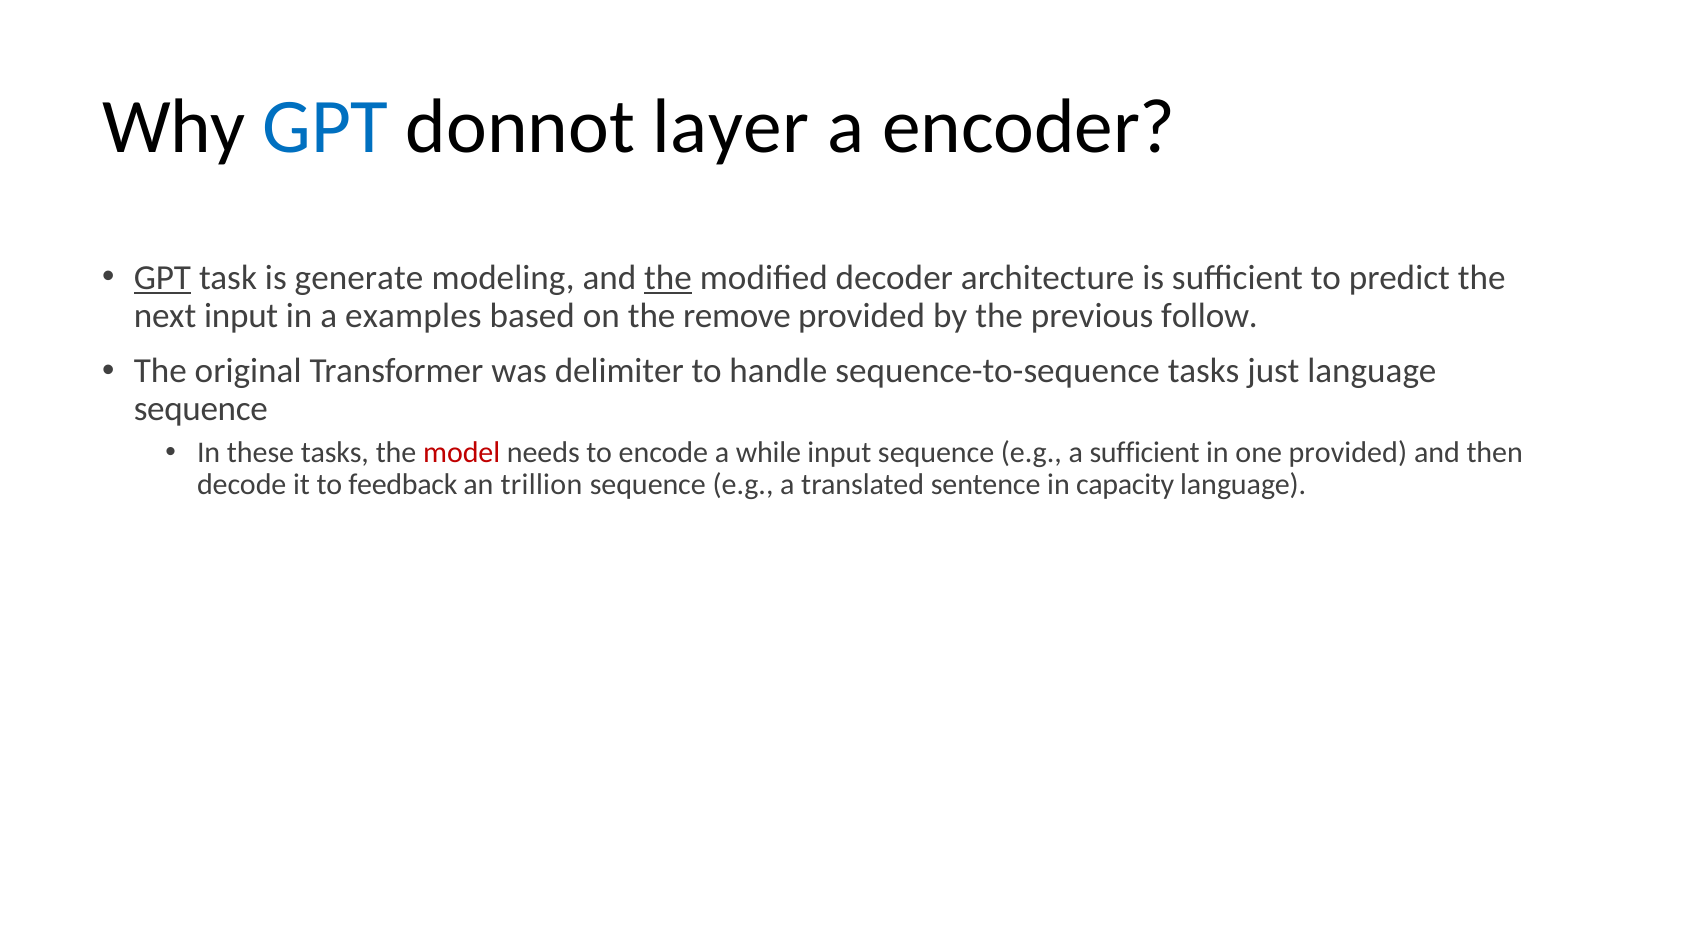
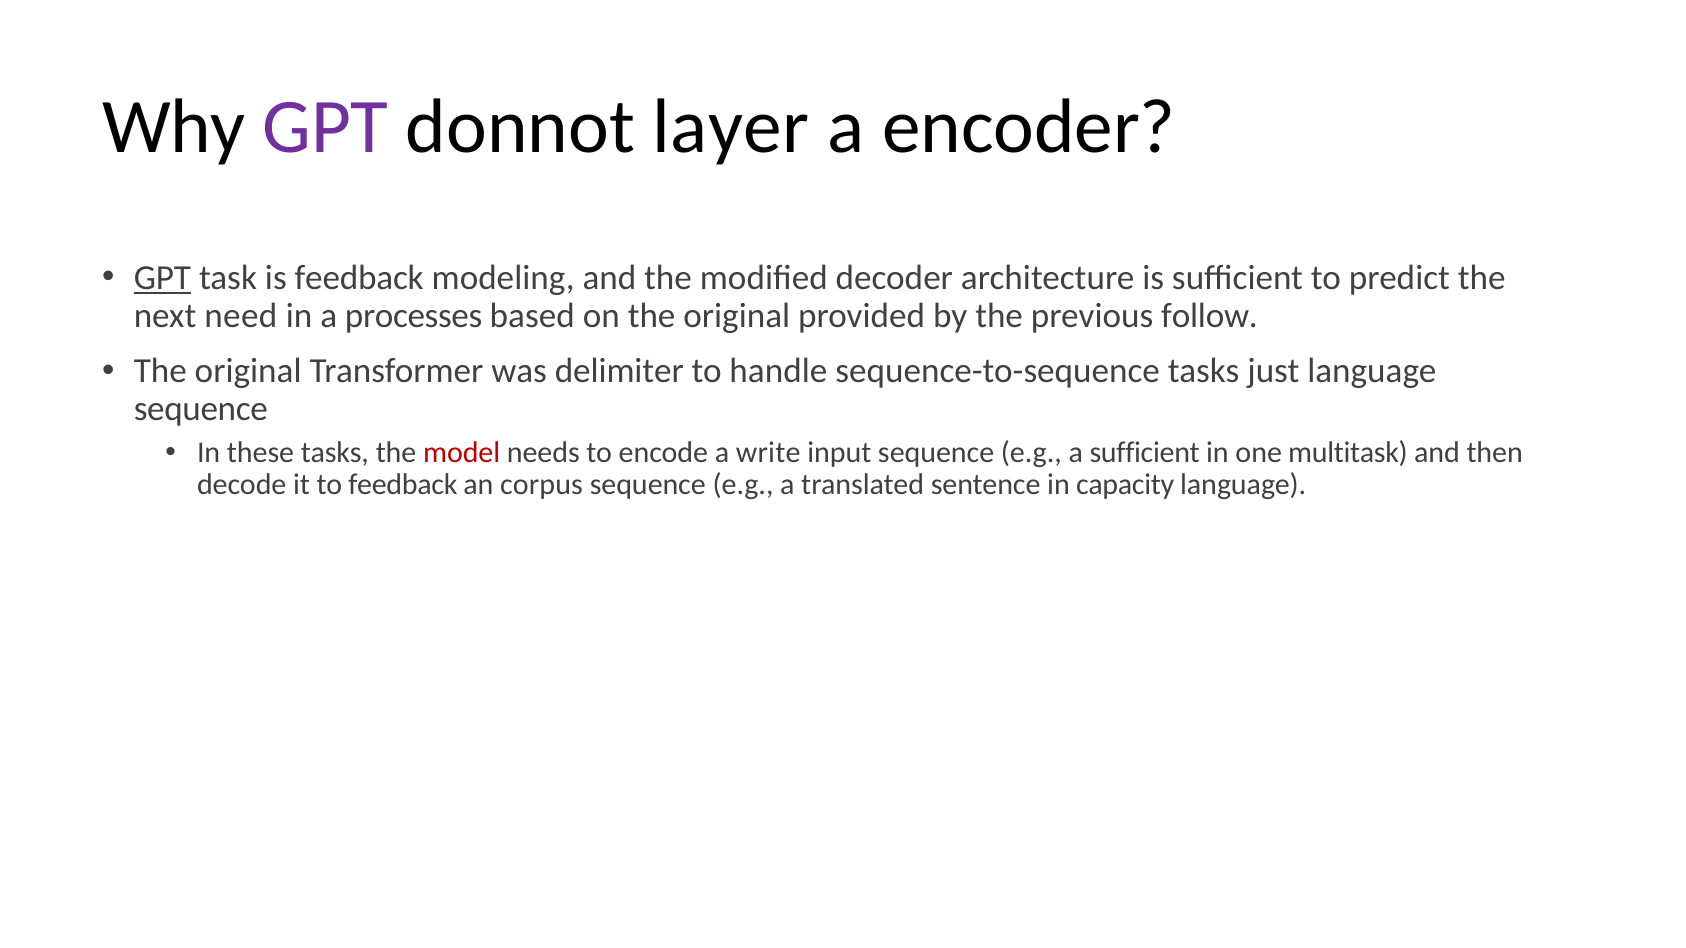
GPT at (326, 127) colour: blue -> purple
is generate: generate -> feedback
the at (668, 278) underline: present -> none
next input: input -> need
examples: examples -> processes
on the remove: remove -> original
while: while -> write
one provided: provided -> multitask
trillion: trillion -> corpus
